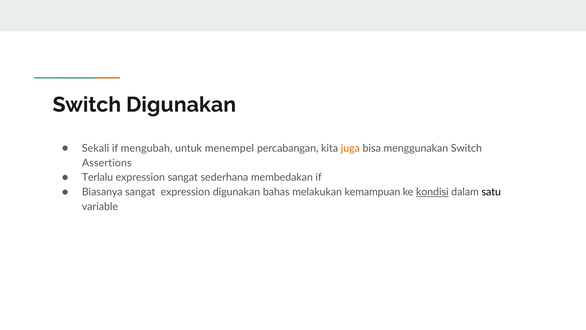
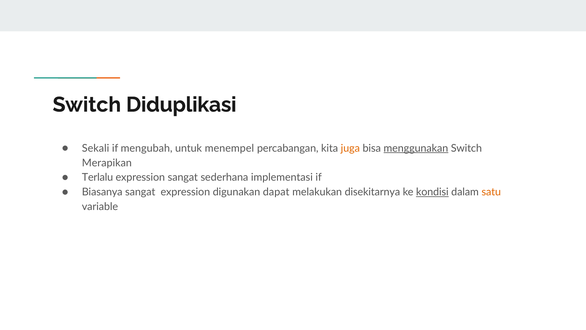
Switch Digunakan: Digunakan -> Diduplikasi
menggunakan underline: none -> present
Assertions: Assertions -> Merapikan
membedakan: membedakan -> implementasi
bahas: bahas -> dapat
kemampuan: kemampuan -> disekitarnya
satu colour: black -> orange
